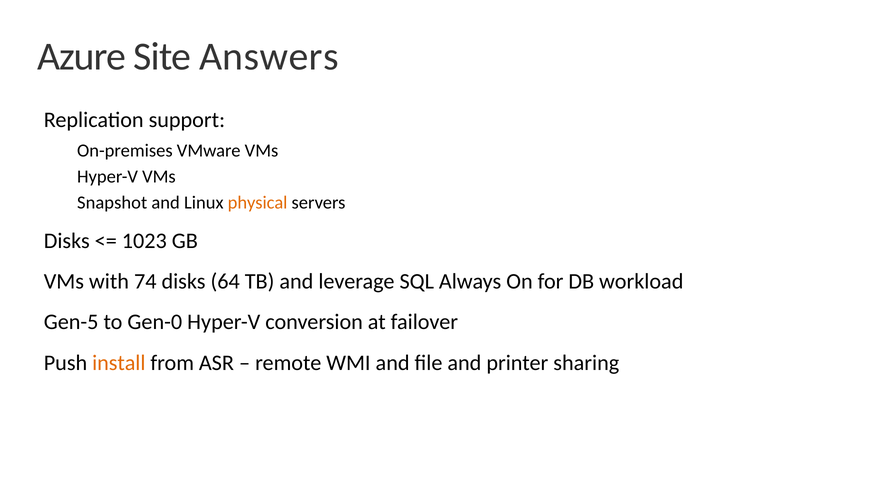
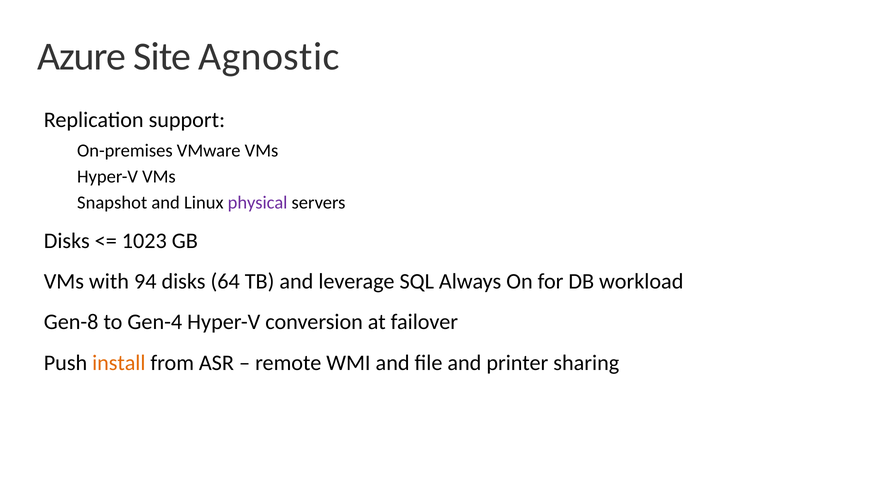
Answers: Answers -> Agnostic
physical colour: orange -> purple
74: 74 -> 94
Gen-5: Gen-5 -> Gen-8
Gen-0: Gen-0 -> Gen-4
